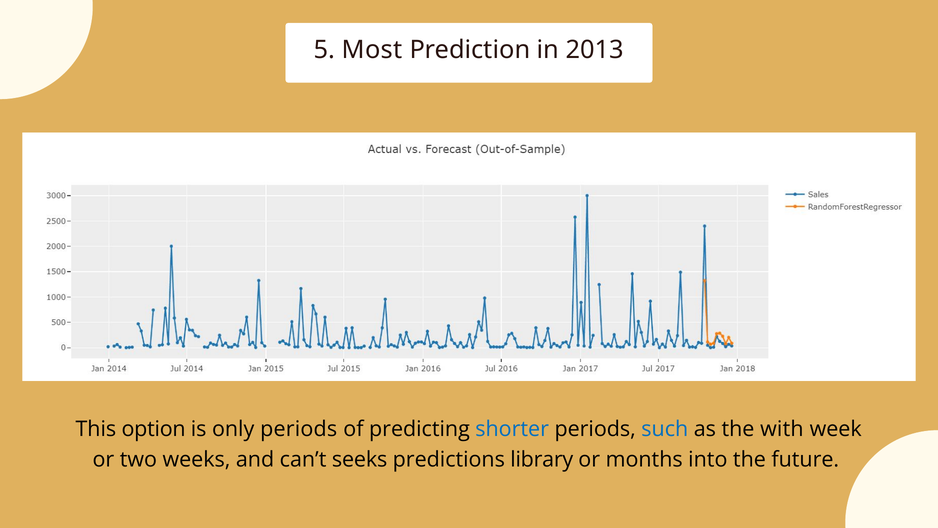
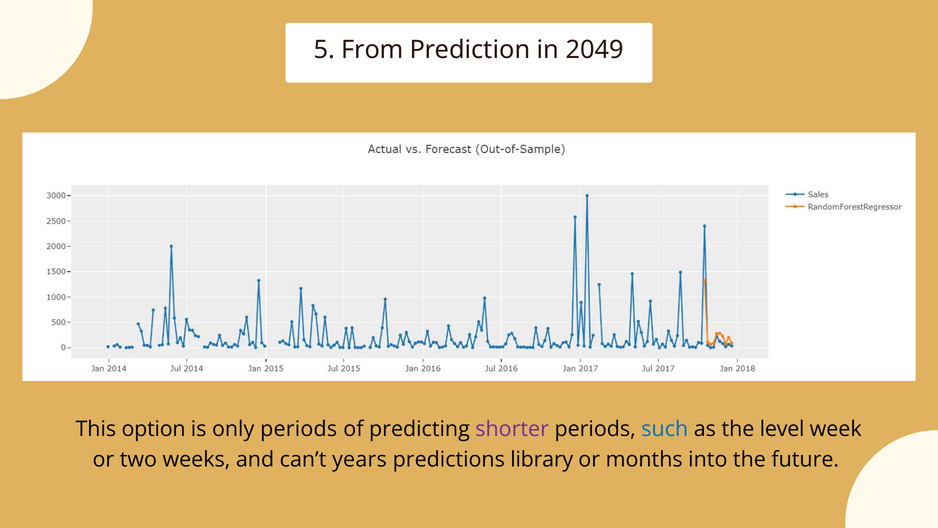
Most: Most -> From
2013: 2013 -> 2049
shorter colour: blue -> purple
with: with -> level
seeks: seeks -> years
